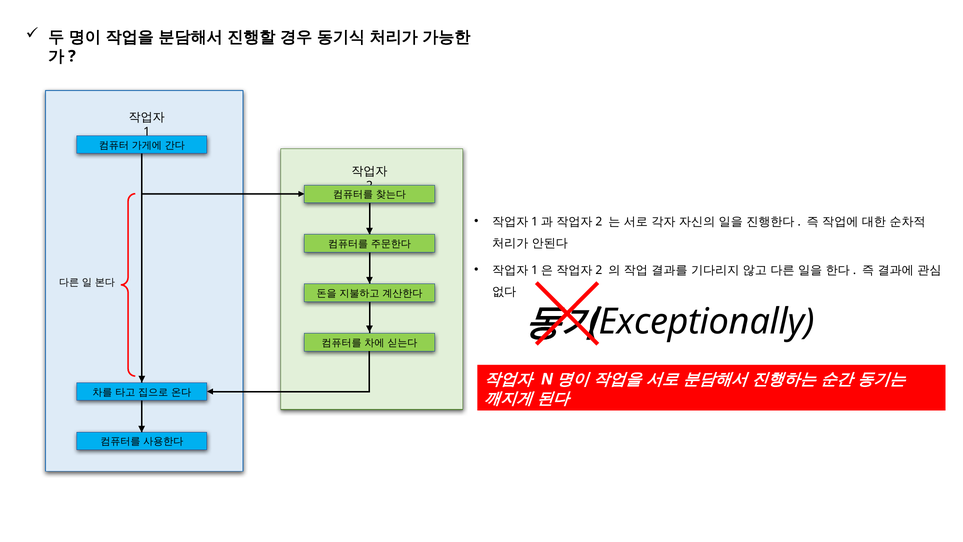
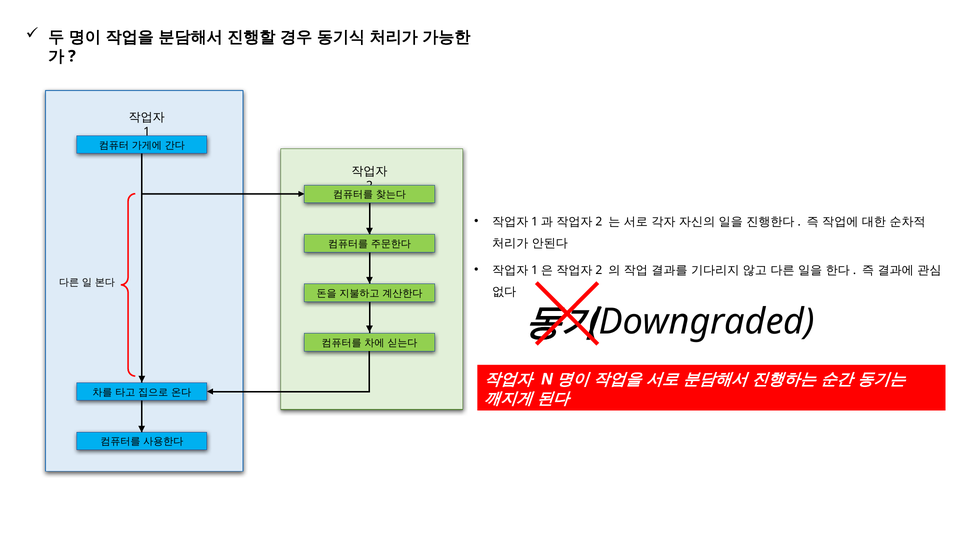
Exceptionally: Exceptionally -> Downgraded
